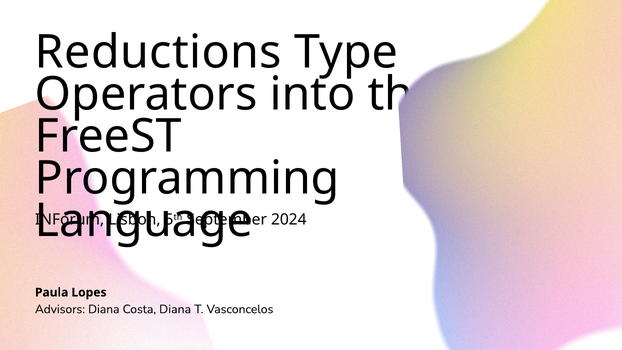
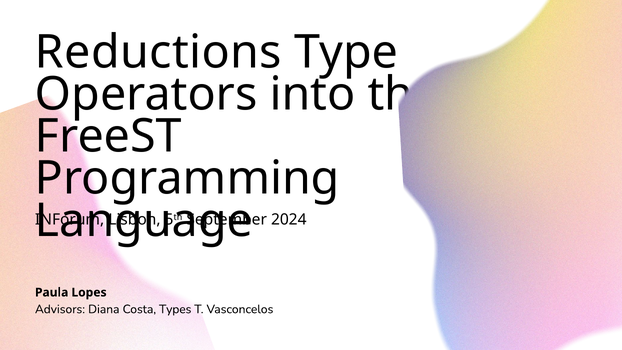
Costa Diana: Diana -> Types
